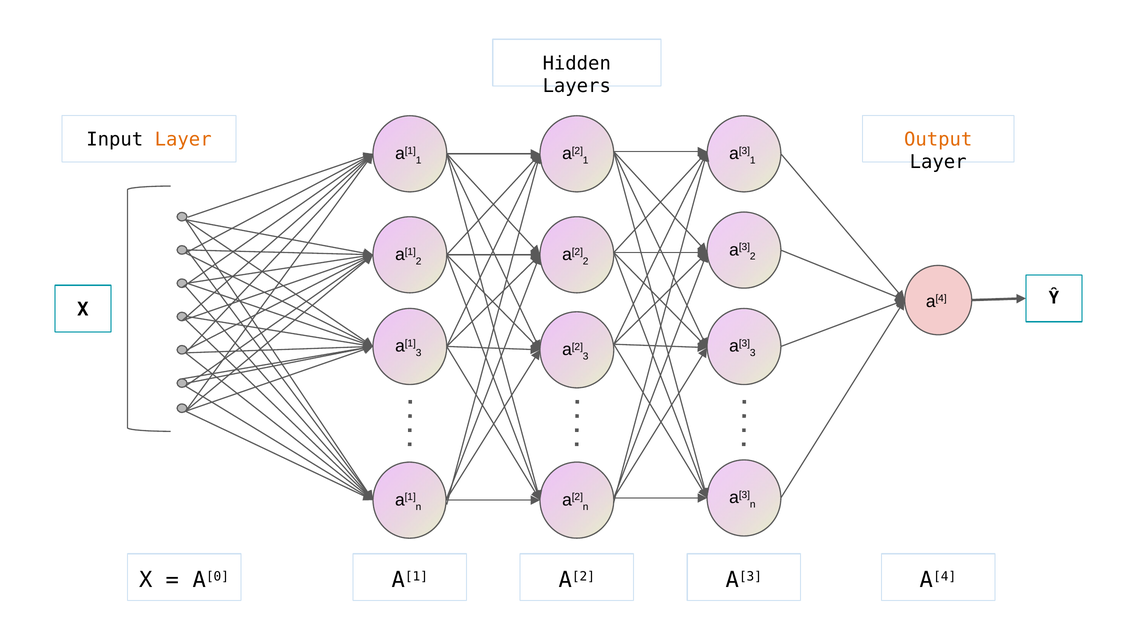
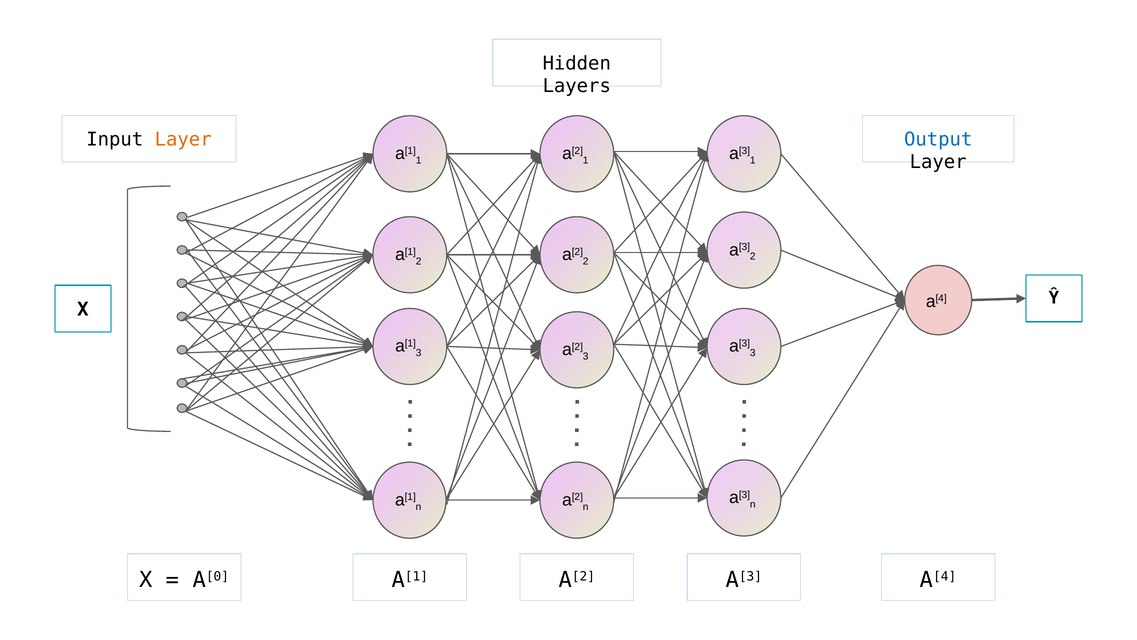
Output colour: orange -> blue
